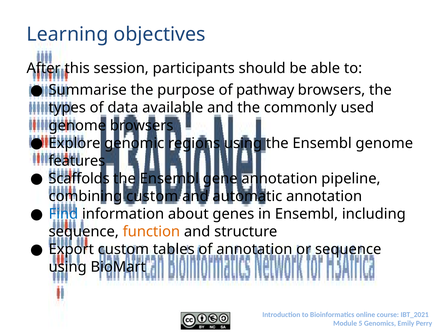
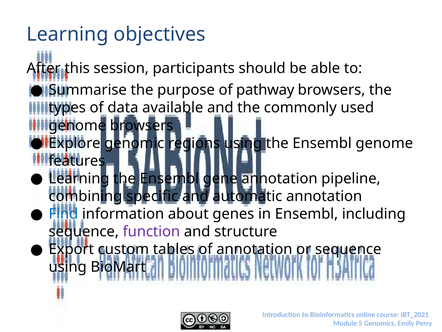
Scaffolds at (79, 178): Scaffolds -> Learning
combining custom: custom -> specific
function colour: orange -> purple
